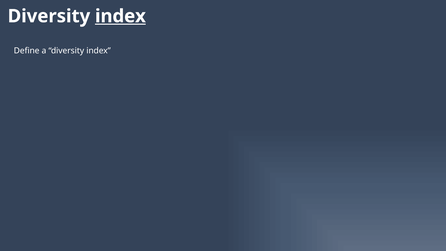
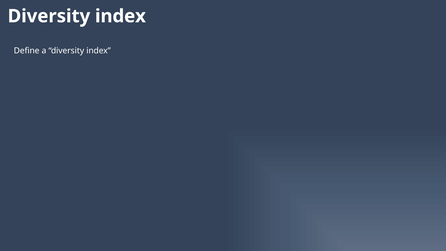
index at (120, 16) underline: present -> none
